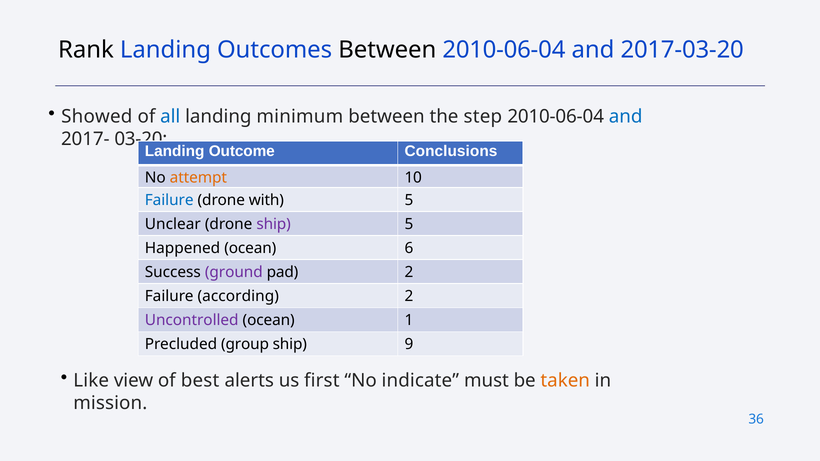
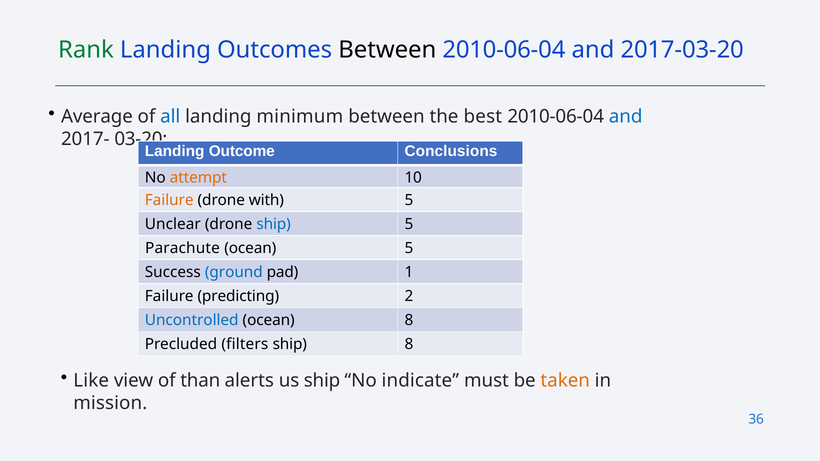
Rank colour: black -> green
Showed: Showed -> Average
step: step -> best
Failure at (169, 200) colour: blue -> orange
ship at (274, 224) colour: purple -> blue
Happened: Happened -> Parachute
ocean 6: 6 -> 5
ground colour: purple -> blue
pad 2: 2 -> 1
according: according -> predicting
Uncontrolled colour: purple -> blue
ocean 1: 1 -> 8
group: group -> filters
ship 9: 9 -> 8
best: best -> than
us first: first -> ship
